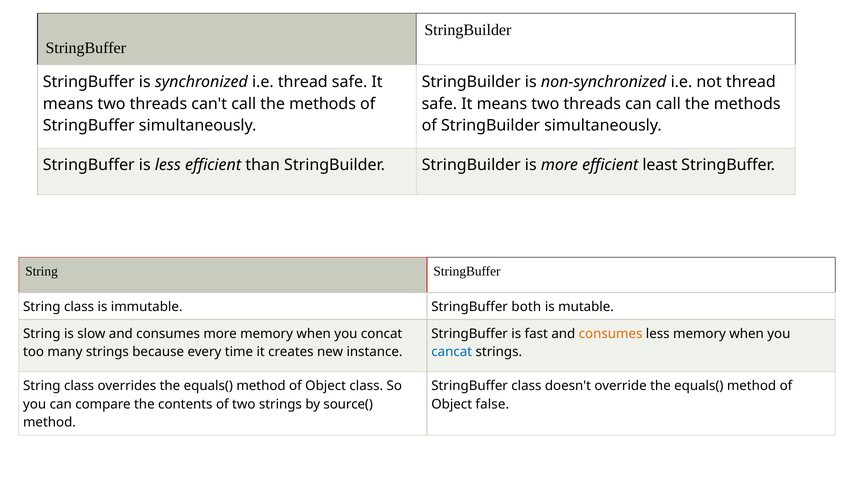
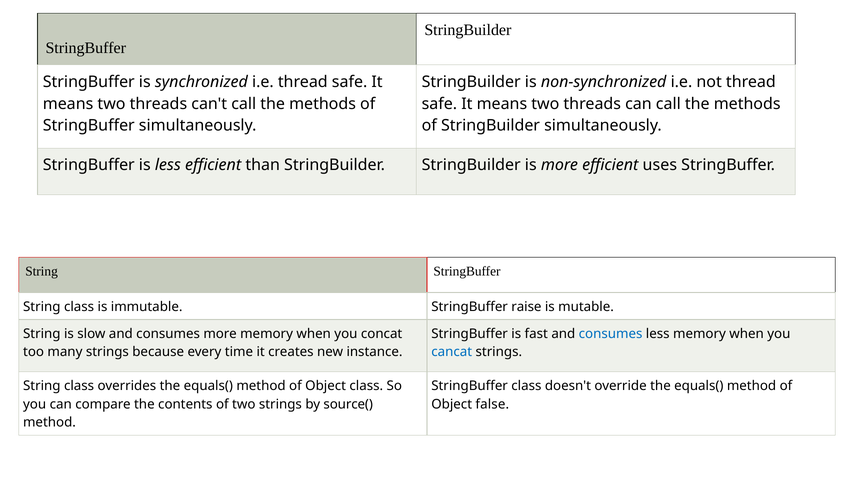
least: least -> uses
both: both -> raise
consumes at (611, 334) colour: orange -> blue
